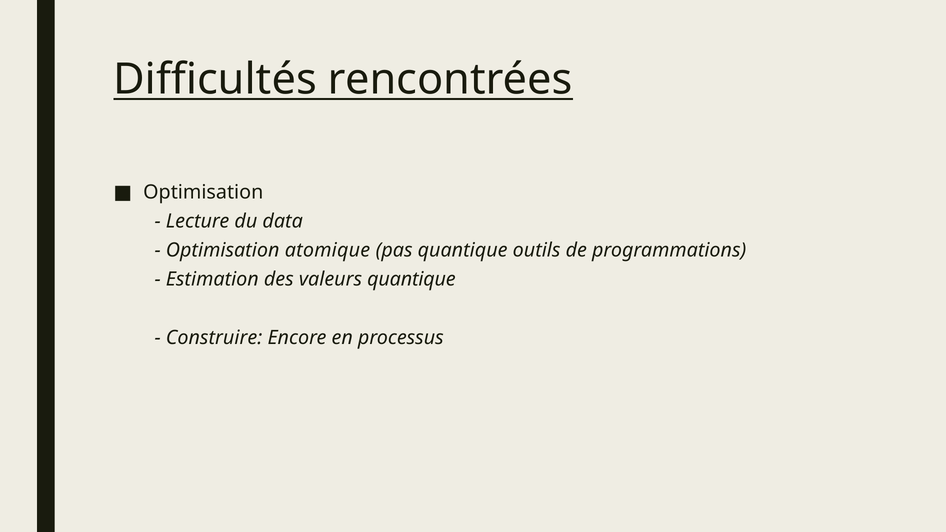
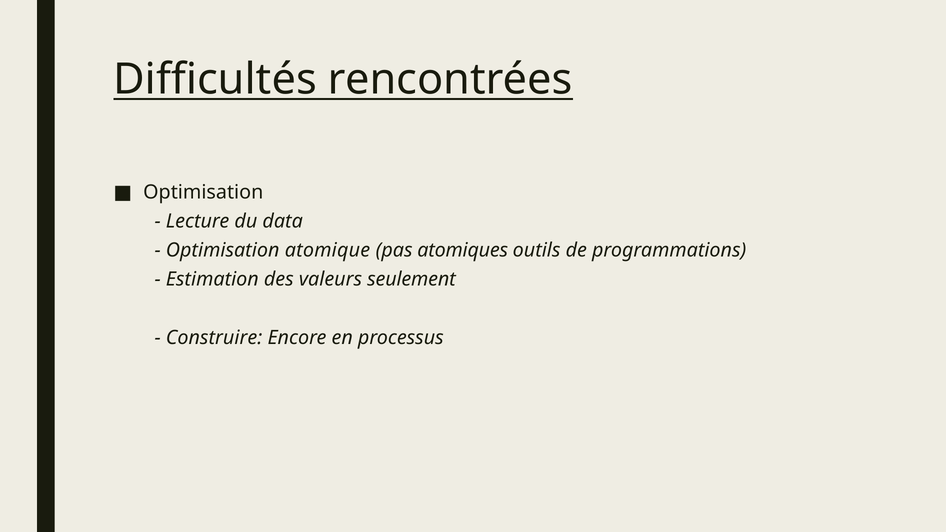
pas quantique: quantique -> atomiques
valeurs quantique: quantique -> seulement
